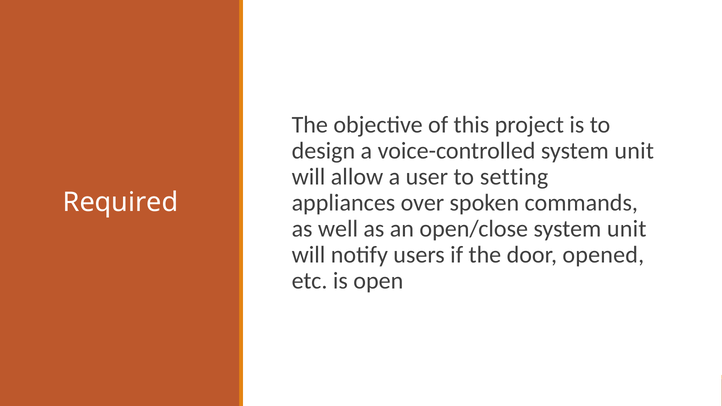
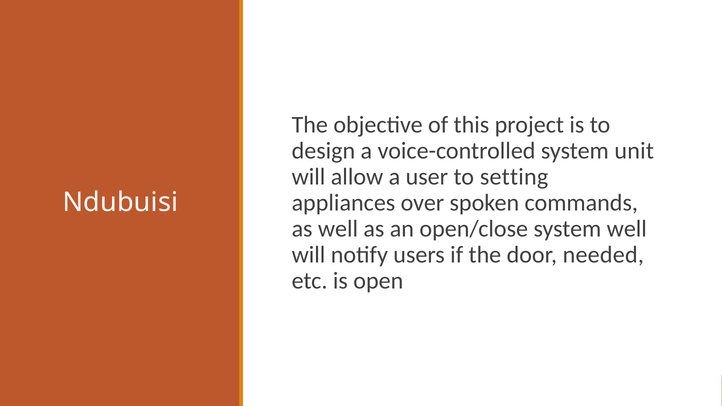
Required: Required -> Ndubuisi
open/close system unit: unit -> well
opened: opened -> needed
